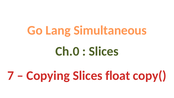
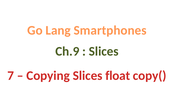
Simultaneous: Simultaneous -> Smartphones
Ch.0: Ch.0 -> Ch.9
